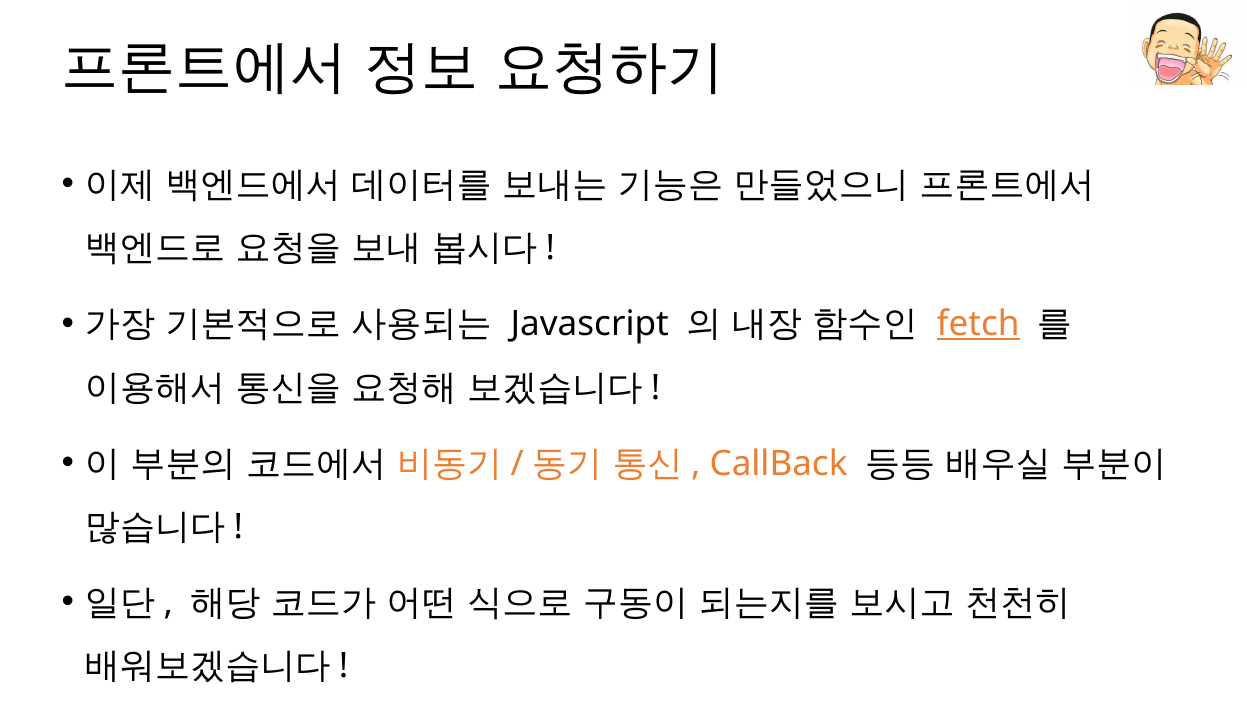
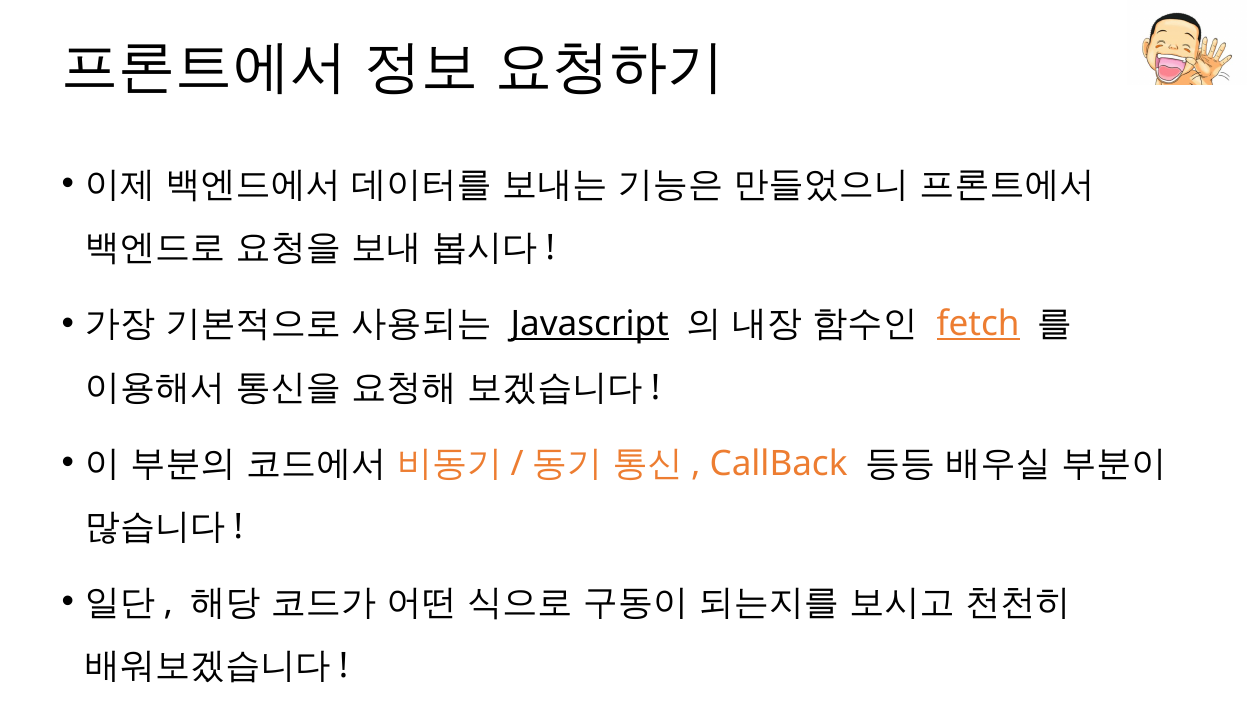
Javascript underline: none -> present
